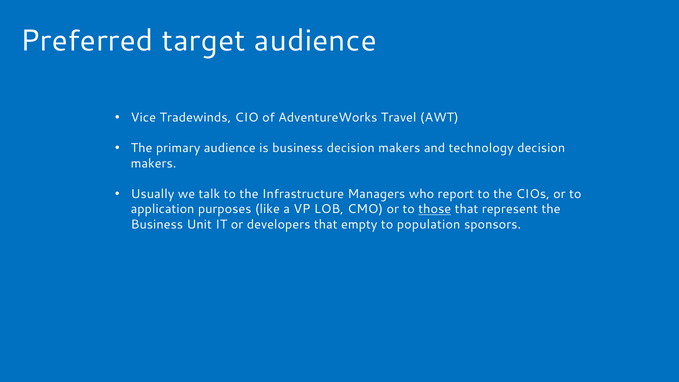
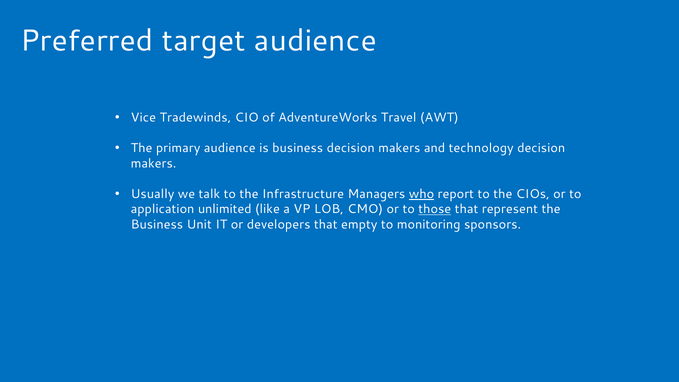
who underline: none -> present
purposes: purposes -> unlimited
population: population -> monitoring
